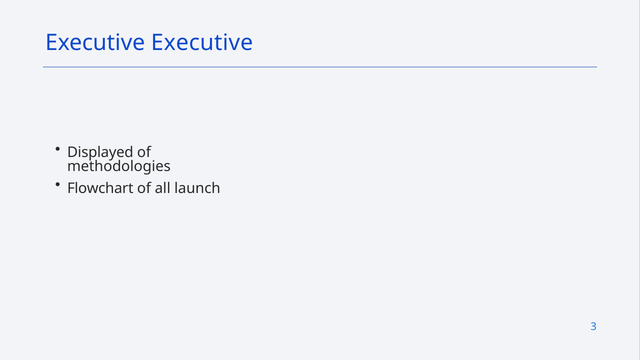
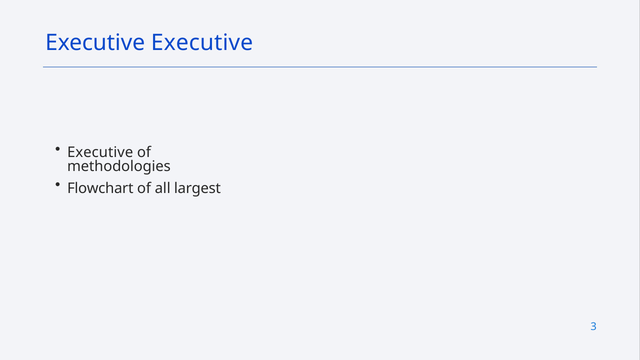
Displayed at (100, 153): Displayed -> Executive
launch: launch -> largest
